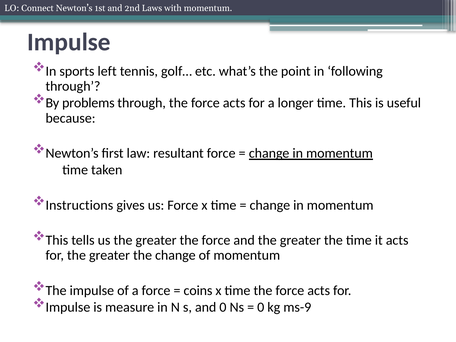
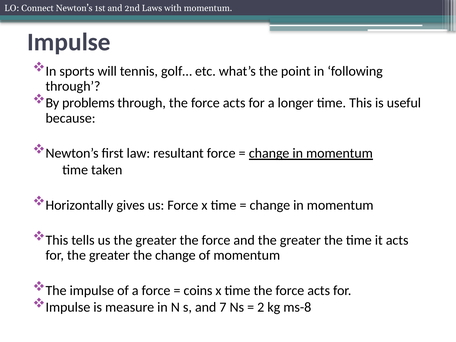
left: left -> will
Instructions: Instructions -> Horizontally
and 0: 0 -> 7
0 at (261, 307): 0 -> 2
ms-9: ms-9 -> ms-8
